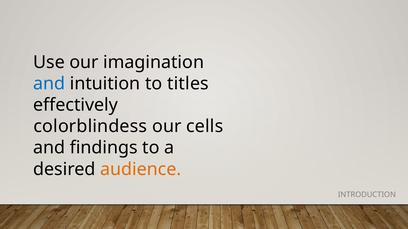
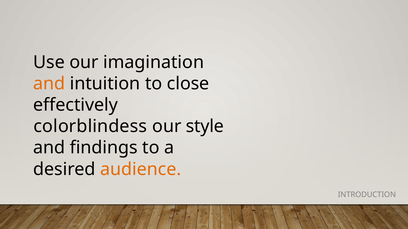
and at (49, 84) colour: blue -> orange
titles: titles -> close
cells: cells -> style
